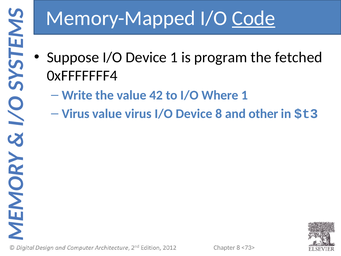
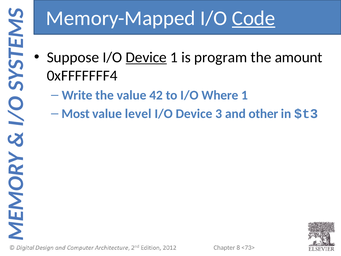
Device at (146, 57) underline: none -> present
fetched: fetched -> amount
Virus at (76, 114): Virus -> Most
value virus: virus -> level
Device 8: 8 -> 3
